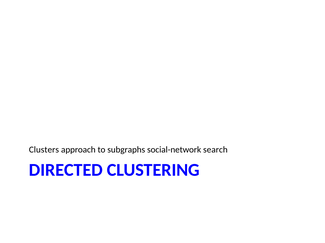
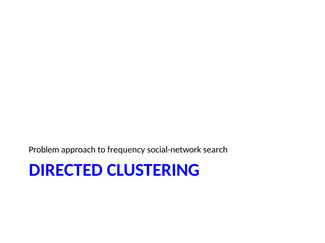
Clusters: Clusters -> Problem
subgraphs: subgraphs -> frequency
